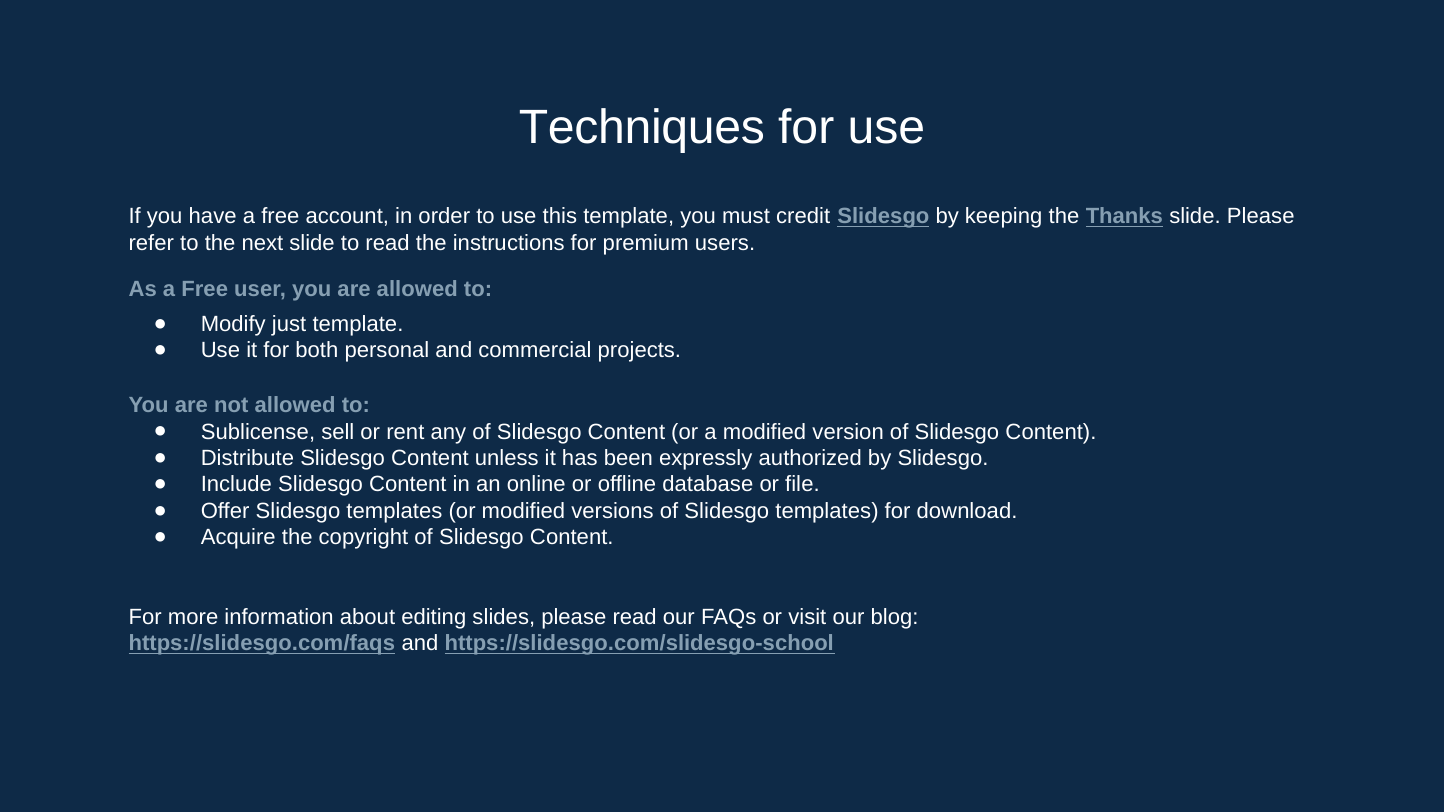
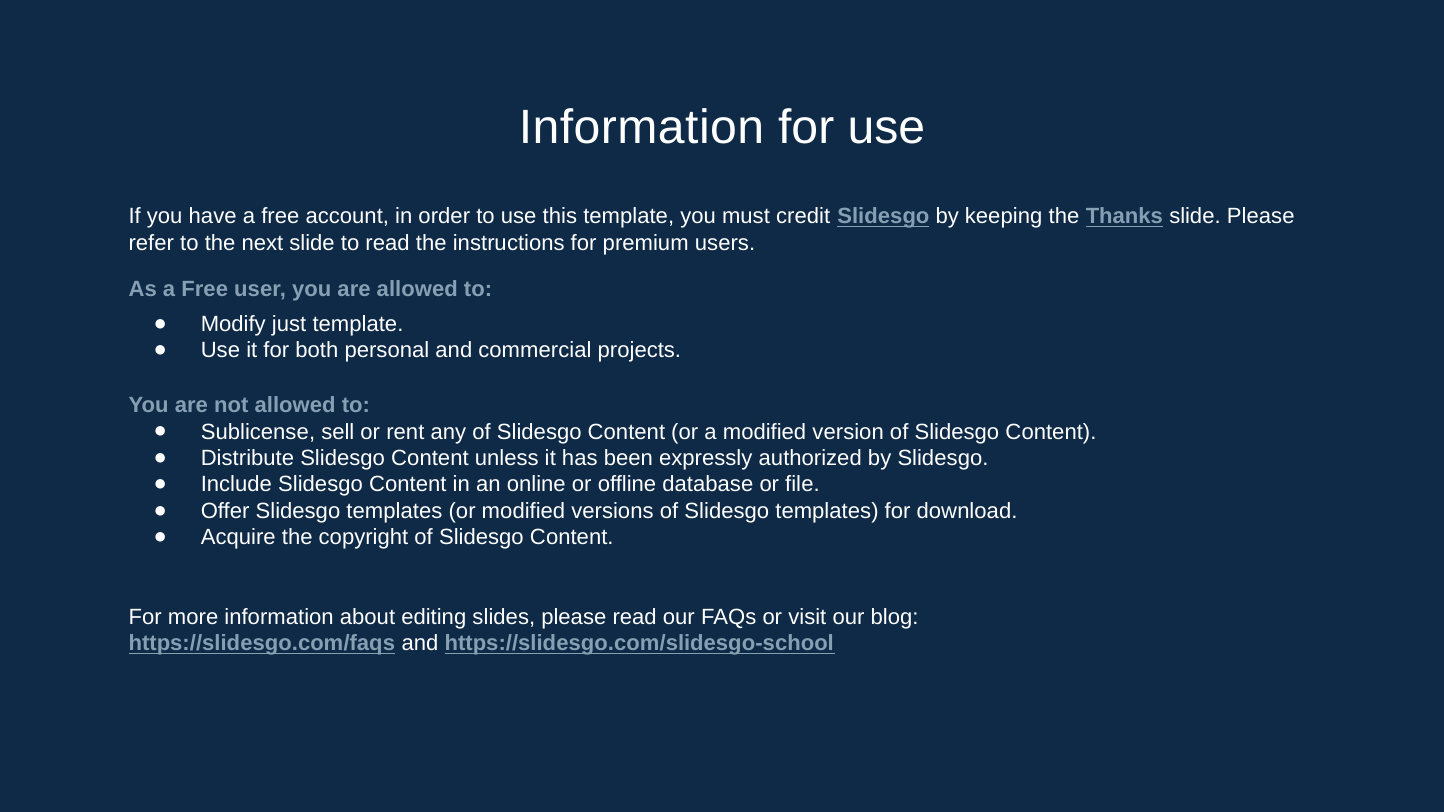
Techniques at (642, 127): Techniques -> Information
